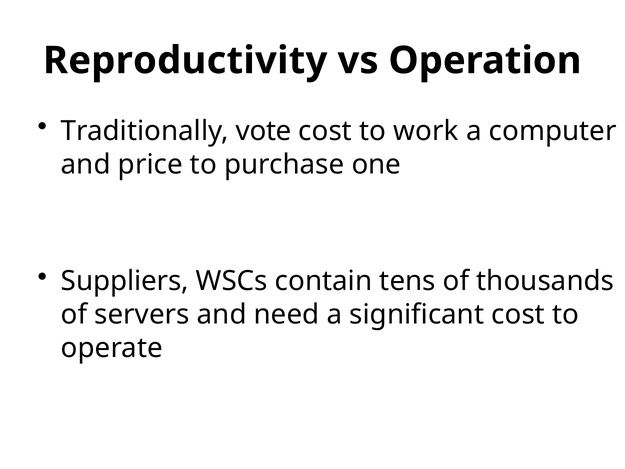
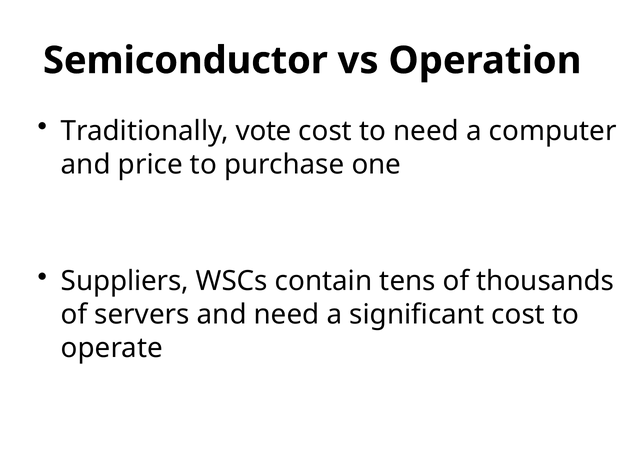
Reproductivity: Reproductivity -> Semiconductor
to work: work -> need
